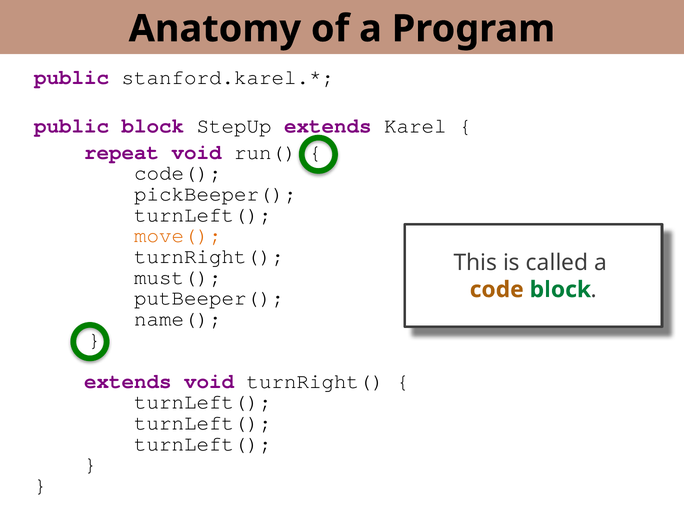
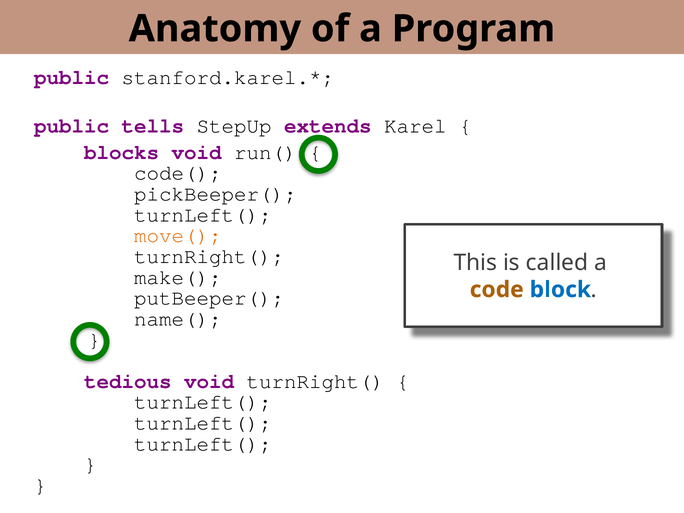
public block: block -> tells
repeat: repeat -> blocks
must(: must( -> make(
block at (560, 290) colour: green -> blue
extends at (128, 381): extends -> tedious
